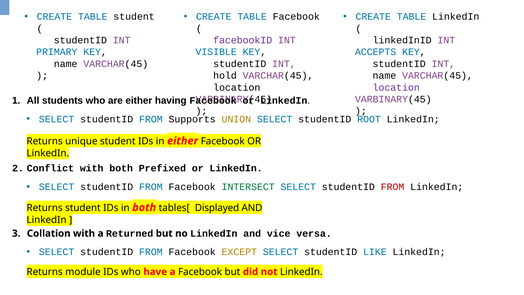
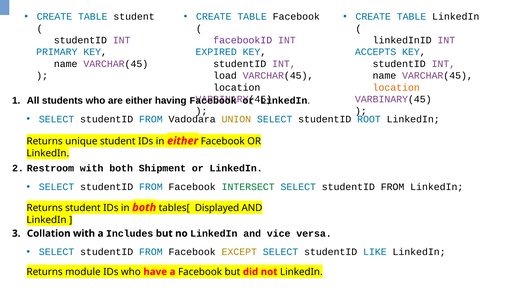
VISIBLE: VISIBLE -> EXPIRED
hold: hold -> load
location at (396, 87) colour: purple -> orange
Supports: Supports -> Vadodara
Conflict: Conflict -> Restroom
Prefixed: Prefixed -> Shipment
FROM at (393, 187) colour: red -> black
Returned: Returned -> Includes
